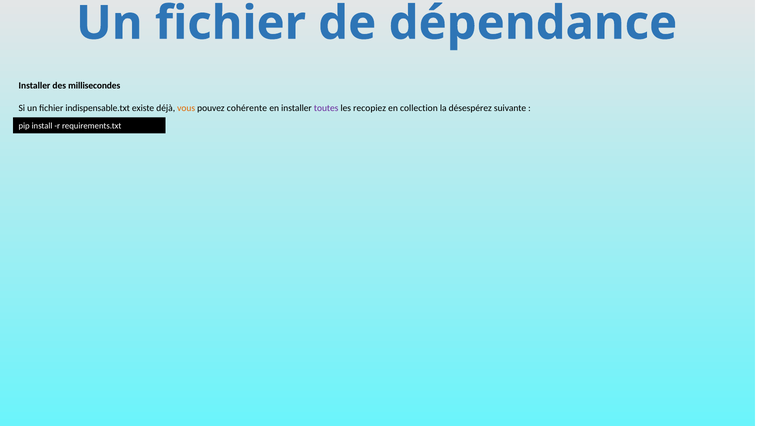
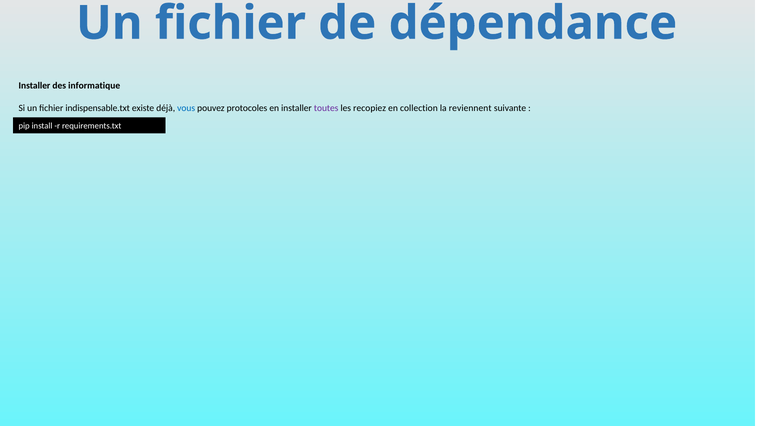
millisecondes: millisecondes -> informatique
vous colour: orange -> blue
cohérente: cohérente -> protocoles
désespérez: désespérez -> reviennent
